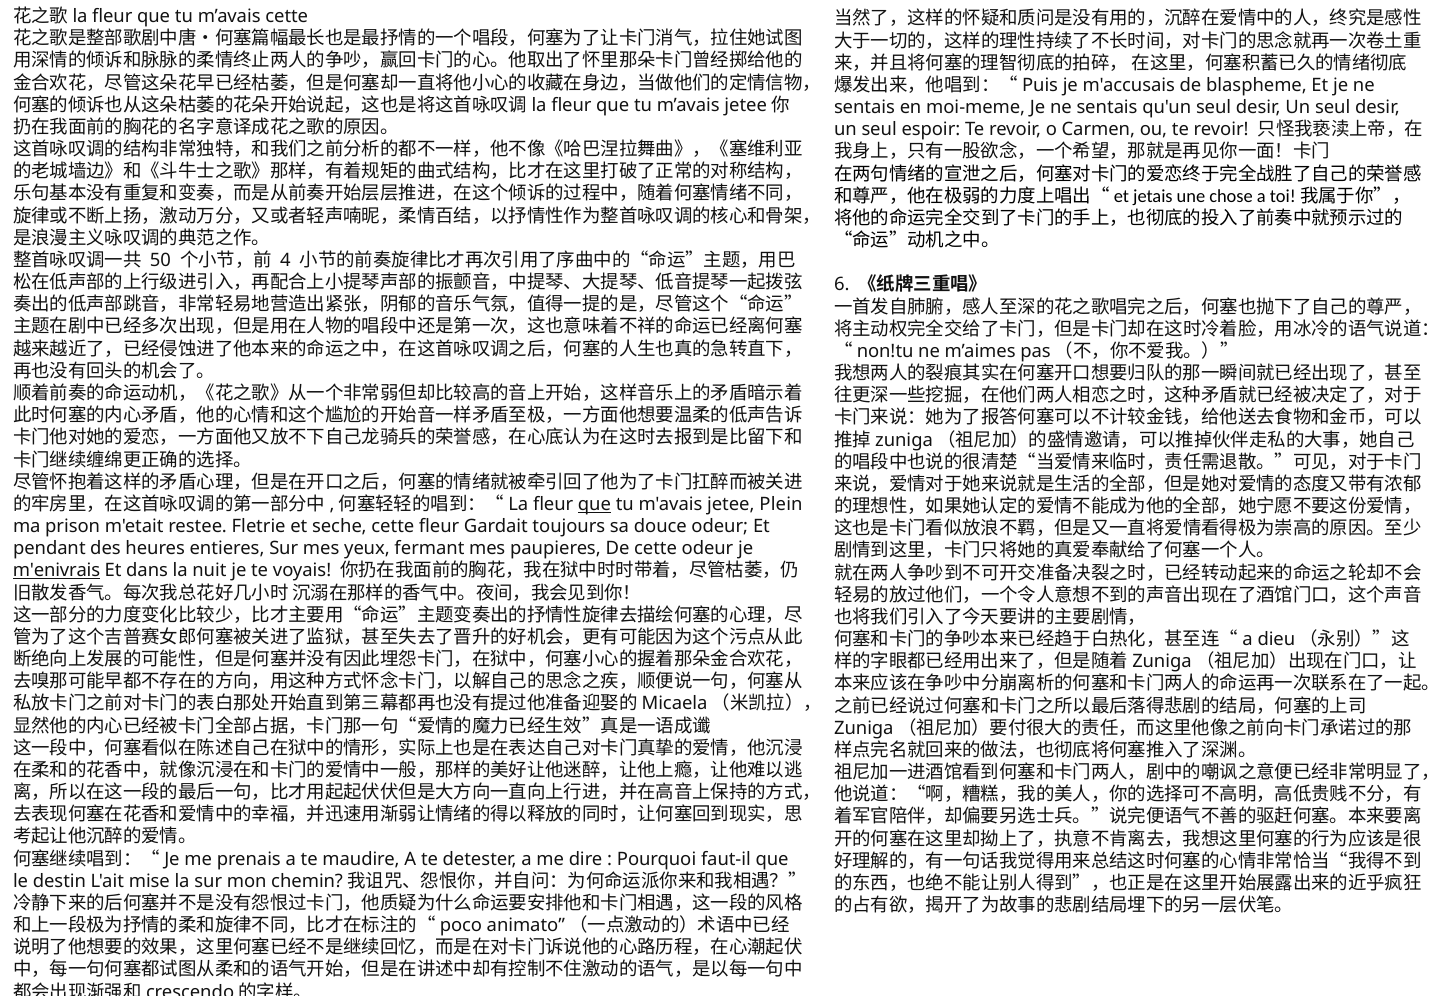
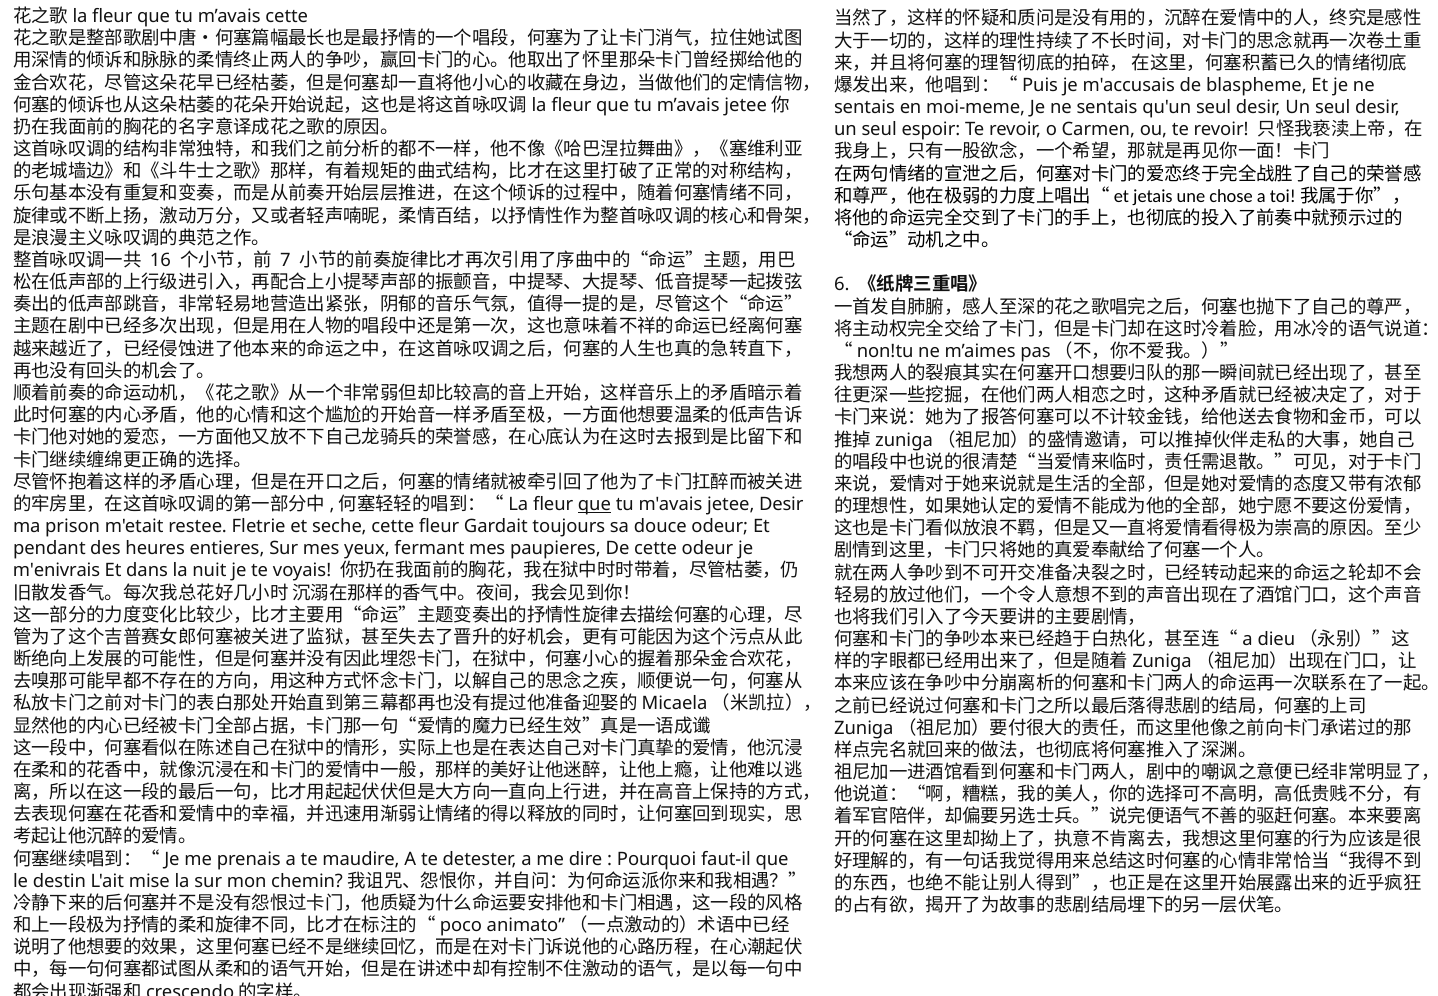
50: 50 -> 16
4: 4 -> 7
jetee Plein: Plein -> Desir
m'enivrais underline: present -> none
